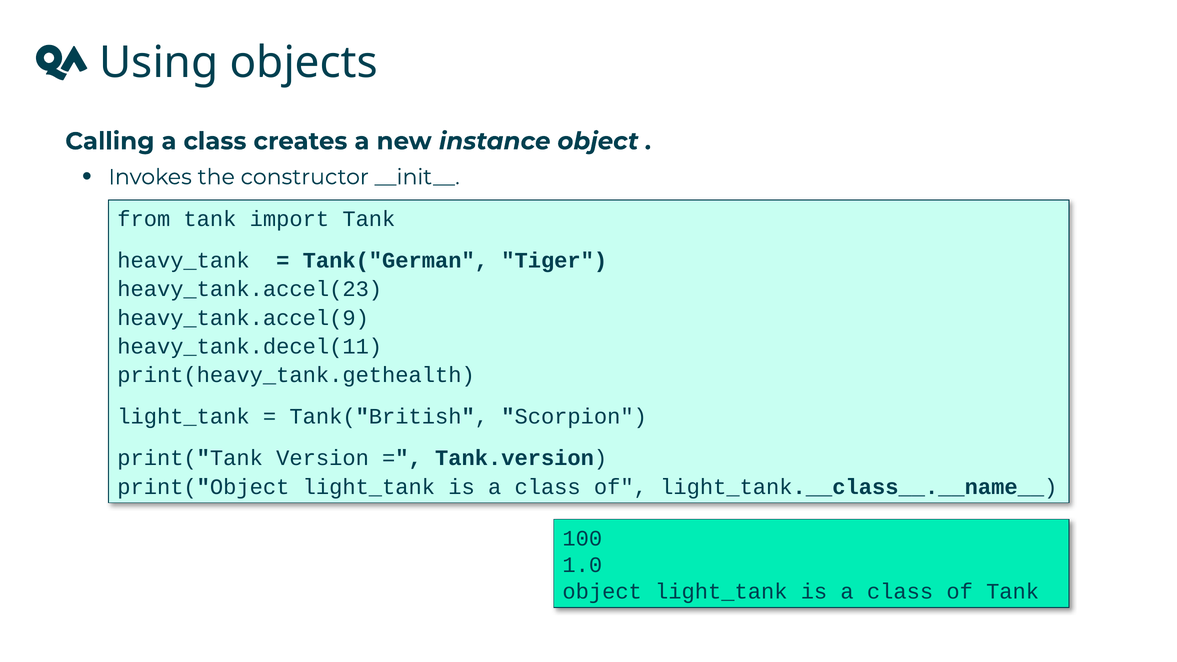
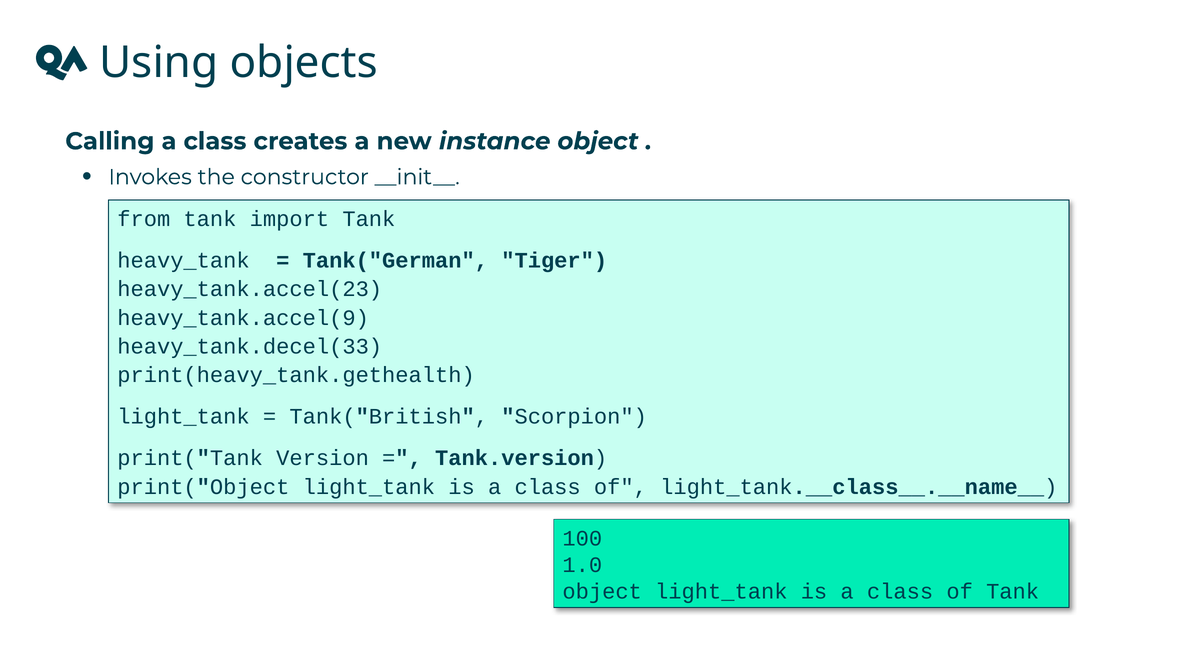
heavy_tank.decel(11: heavy_tank.decel(11 -> heavy_tank.decel(33
